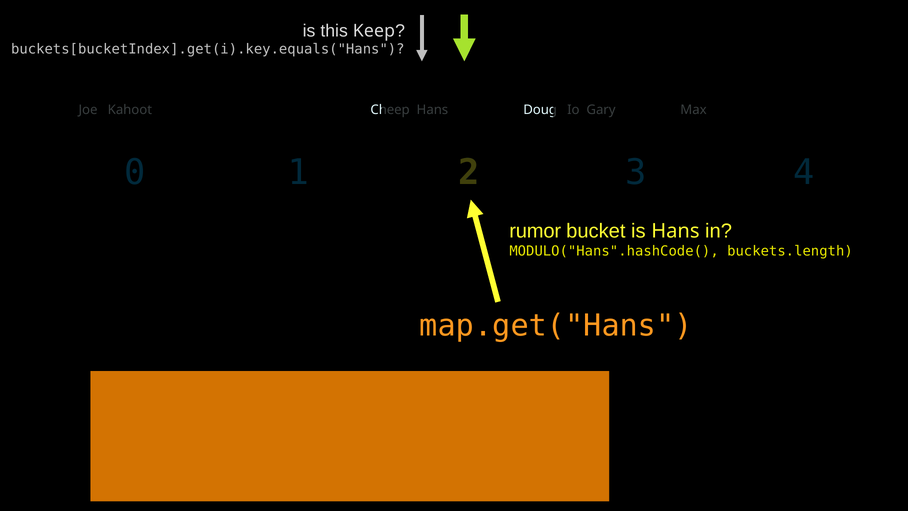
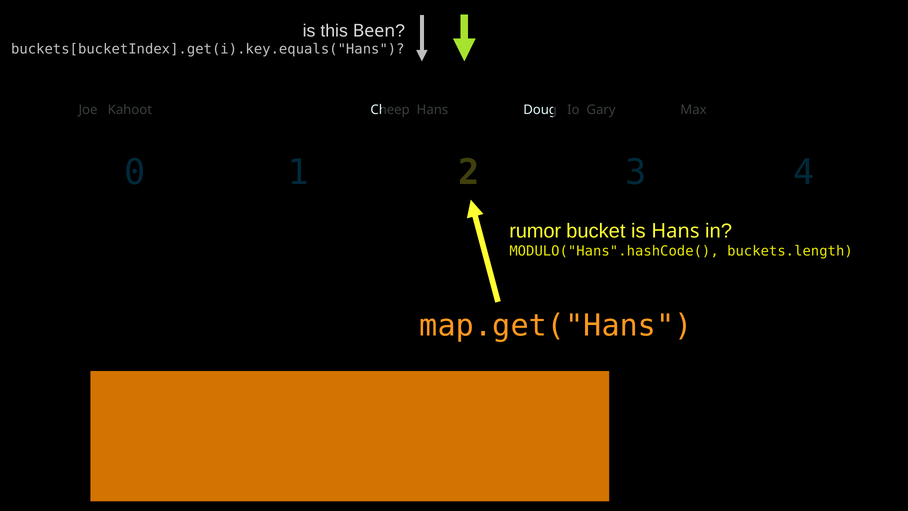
Keep: Keep -> Been
